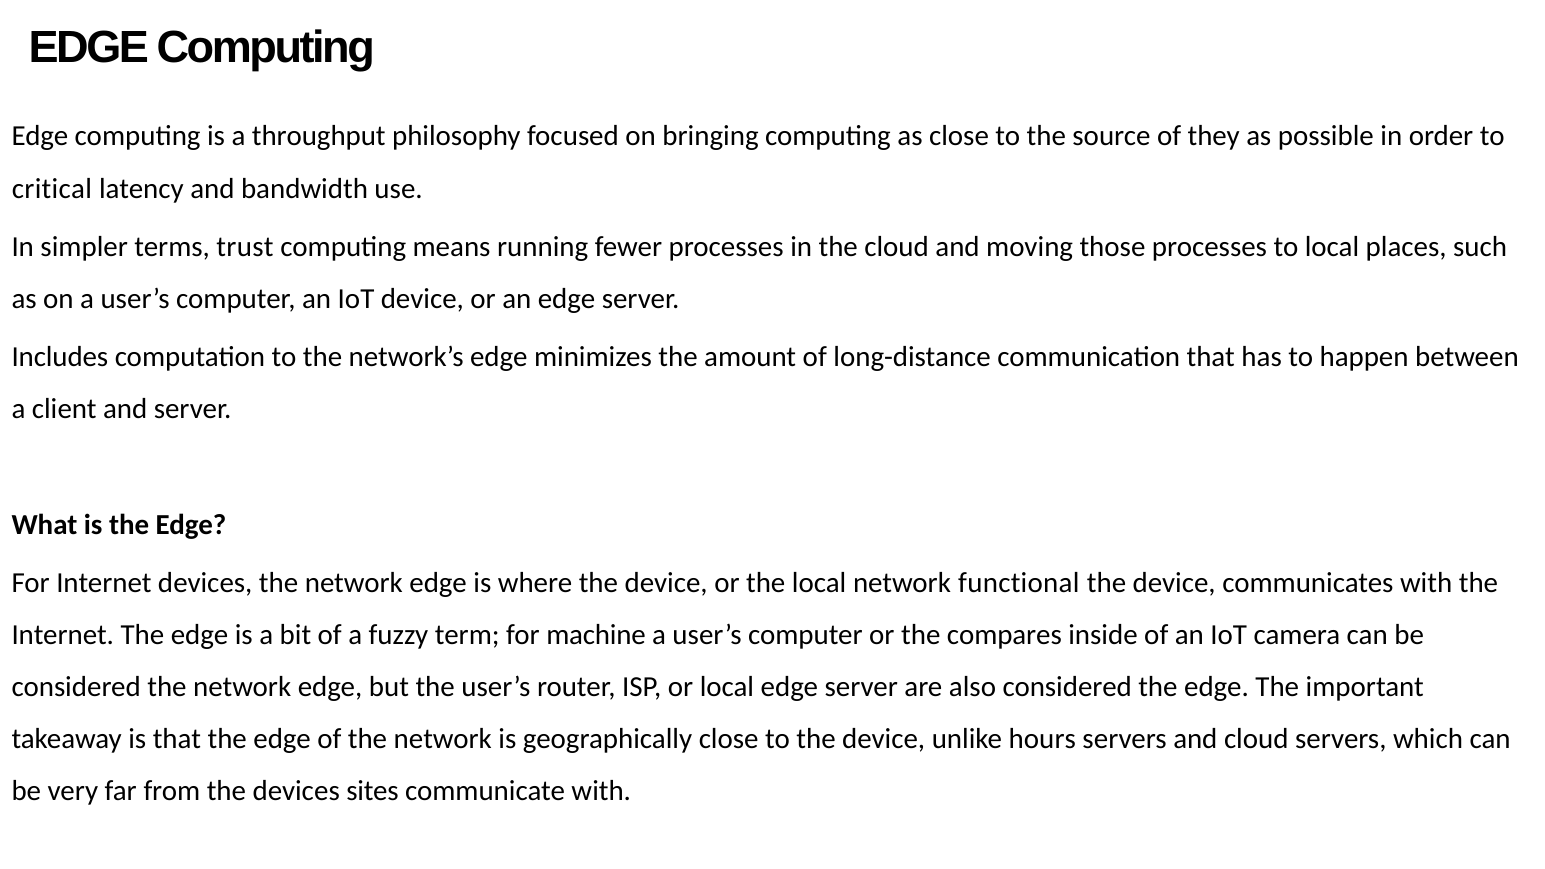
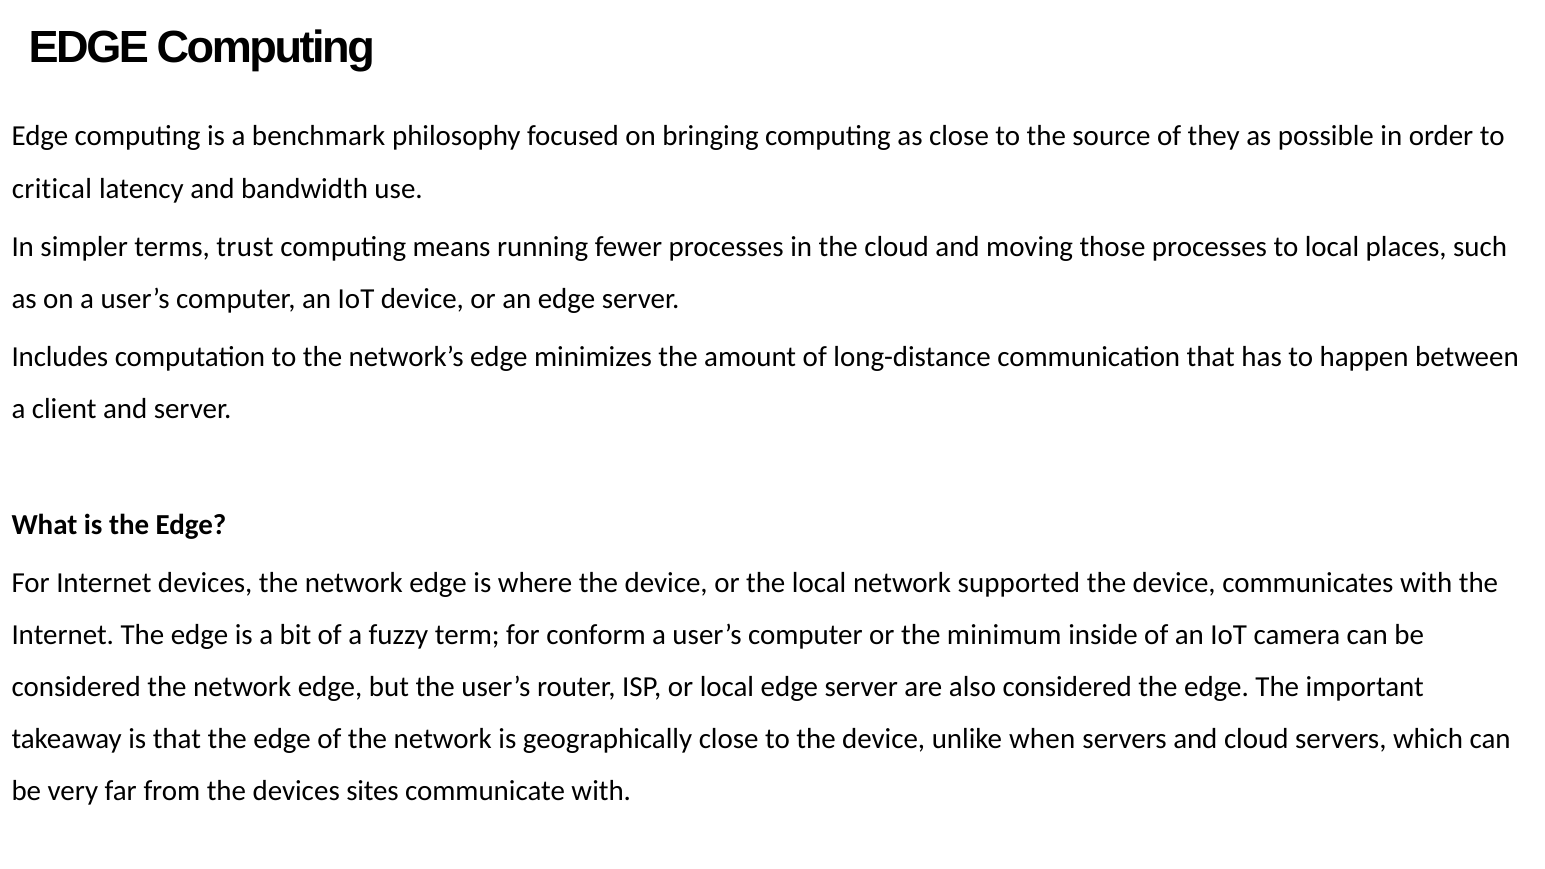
throughput: throughput -> benchmark
functional: functional -> supported
machine: machine -> conform
compares: compares -> minimum
hours: hours -> when
